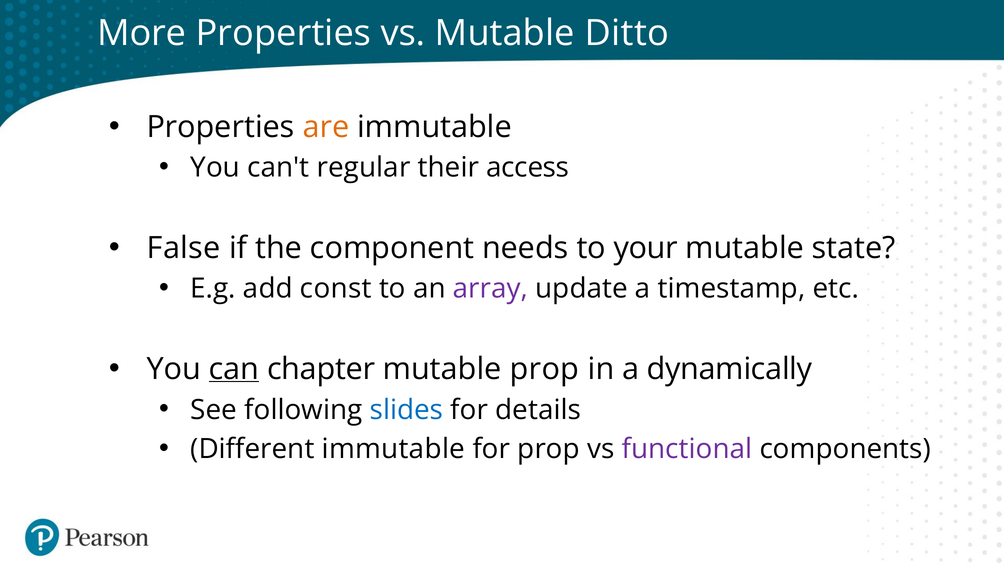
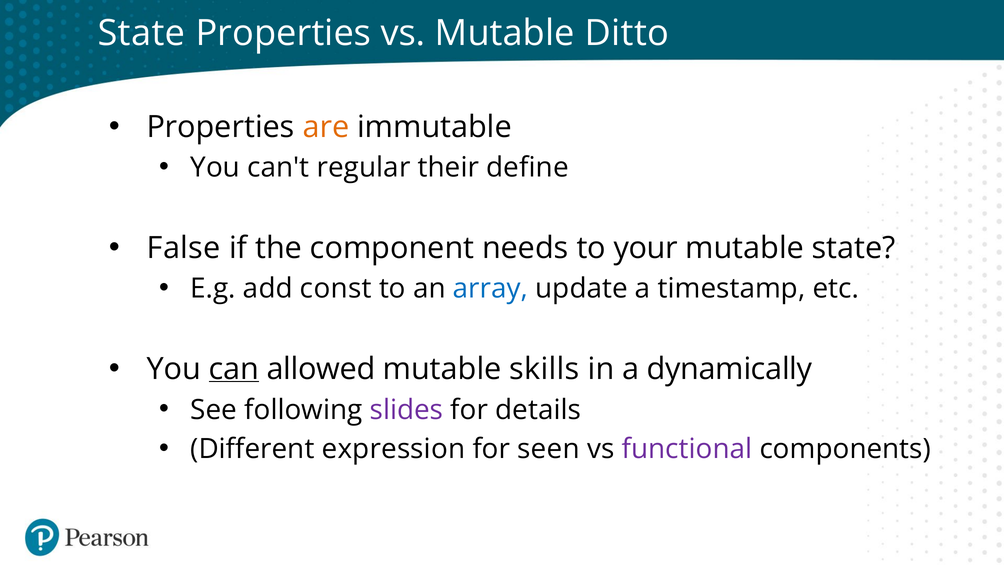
More at (142, 33): More -> State
access: access -> define
array colour: purple -> blue
chapter: chapter -> allowed
mutable prop: prop -> skills
slides colour: blue -> purple
Different immutable: immutable -> expression
for prop: prop -> seen
